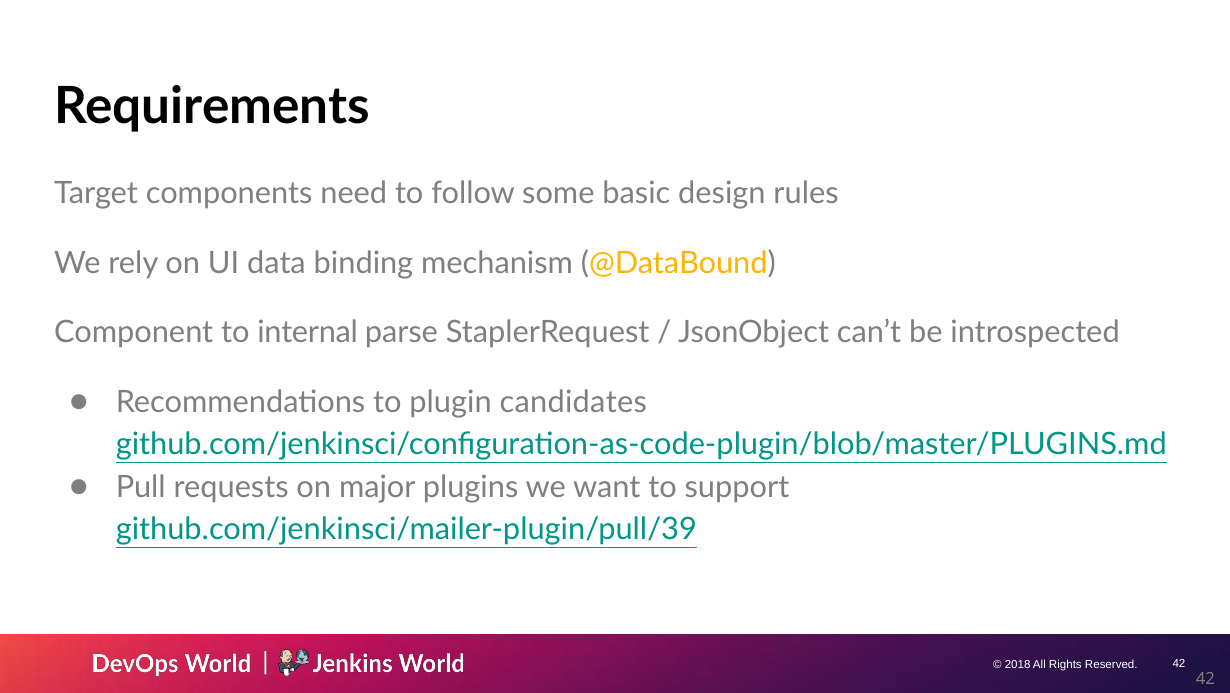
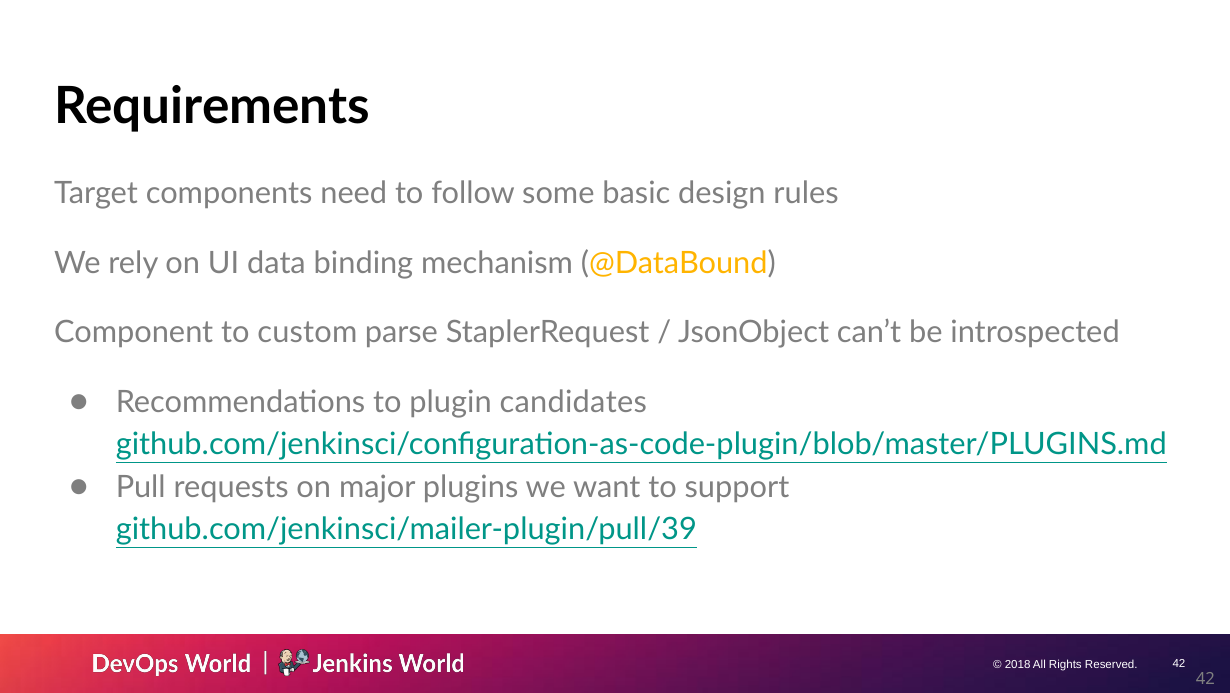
internal: internal -> custom
